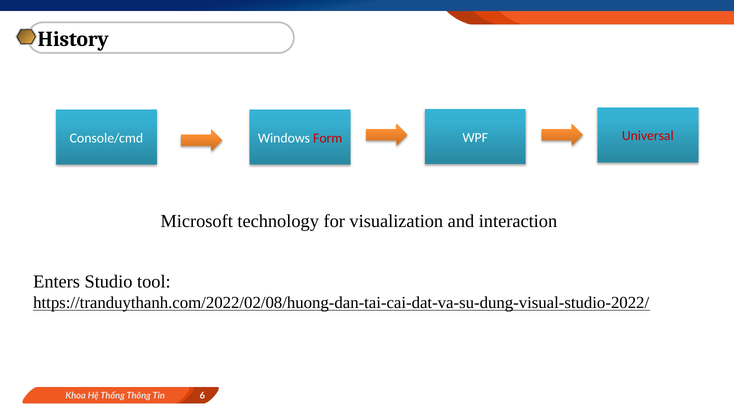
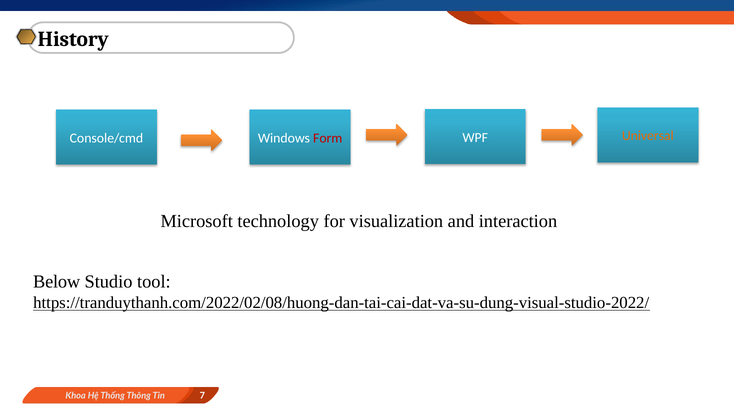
Universal colour: red -> orange
Enters: Enters -> Below
6: 6 -> 7
